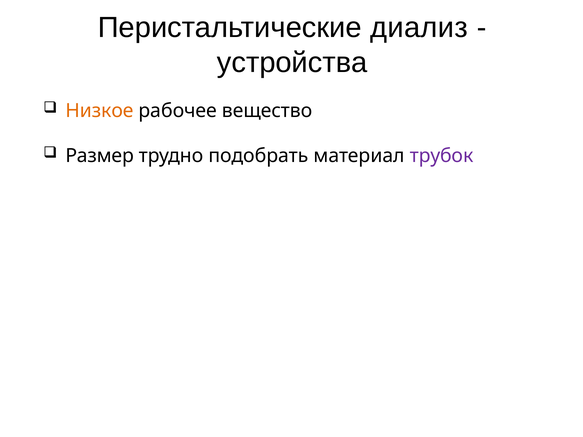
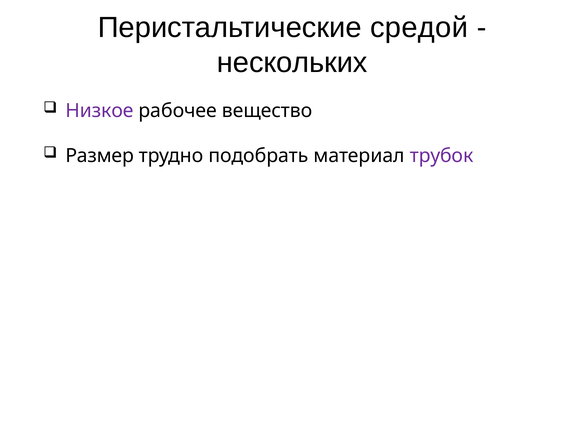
диализ: диализ -> средой
устройства: устройства -> нескольких
Низкое colour: orange -> purple
